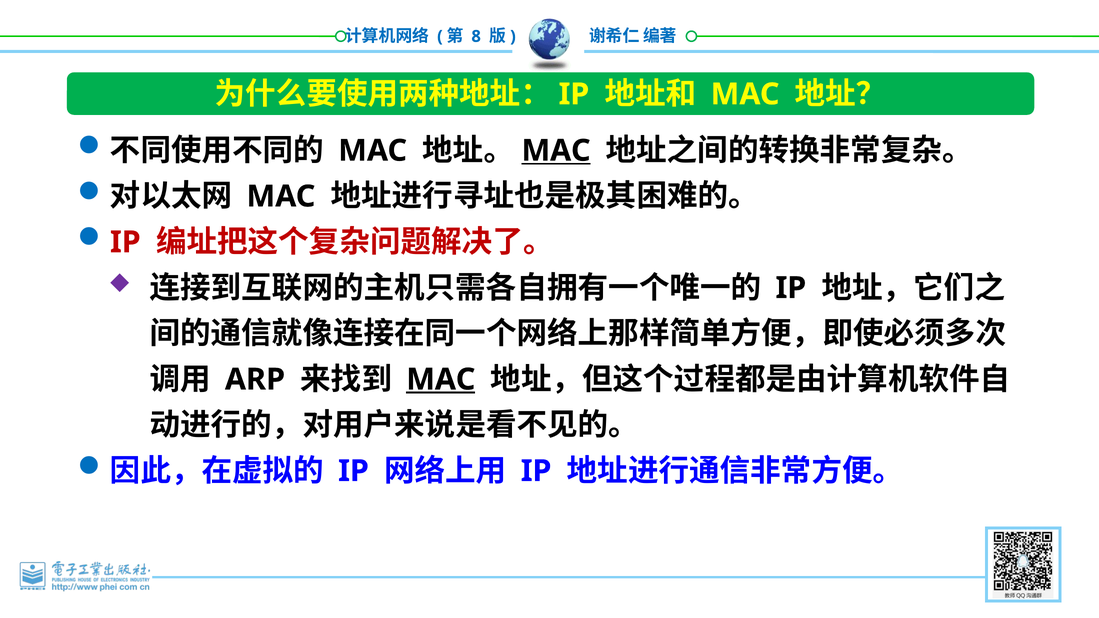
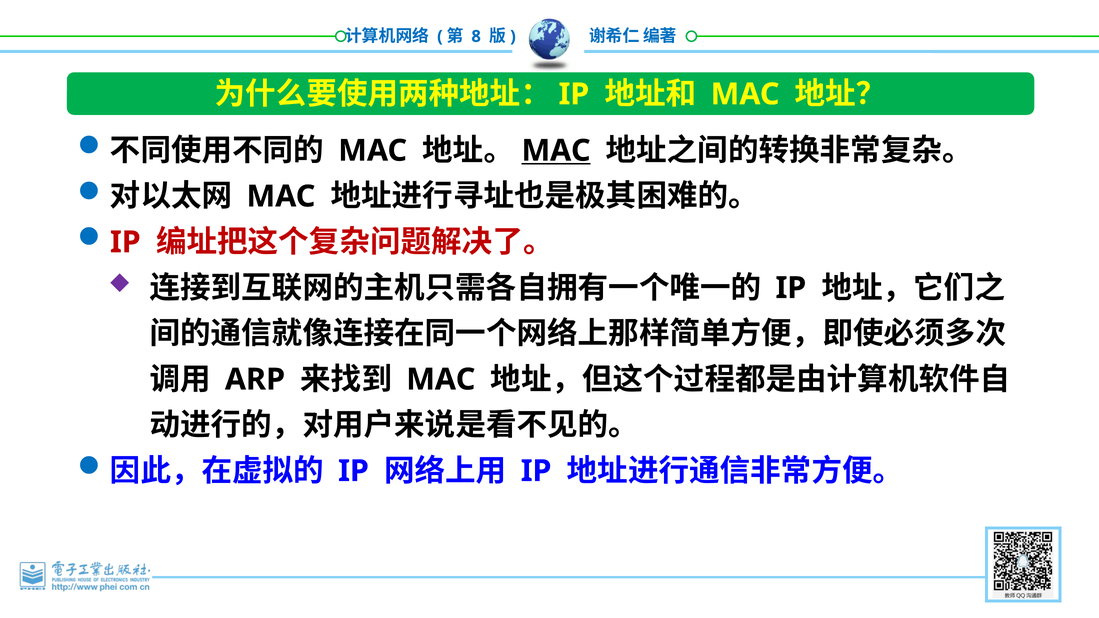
MAC at (441, 380) underline: present -> none
